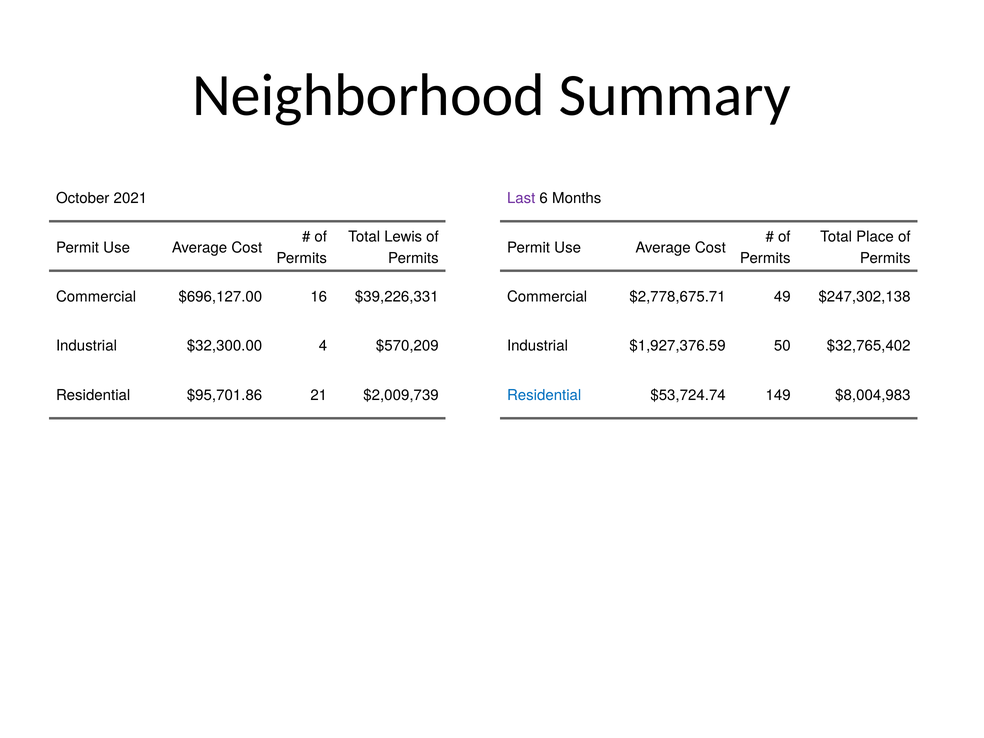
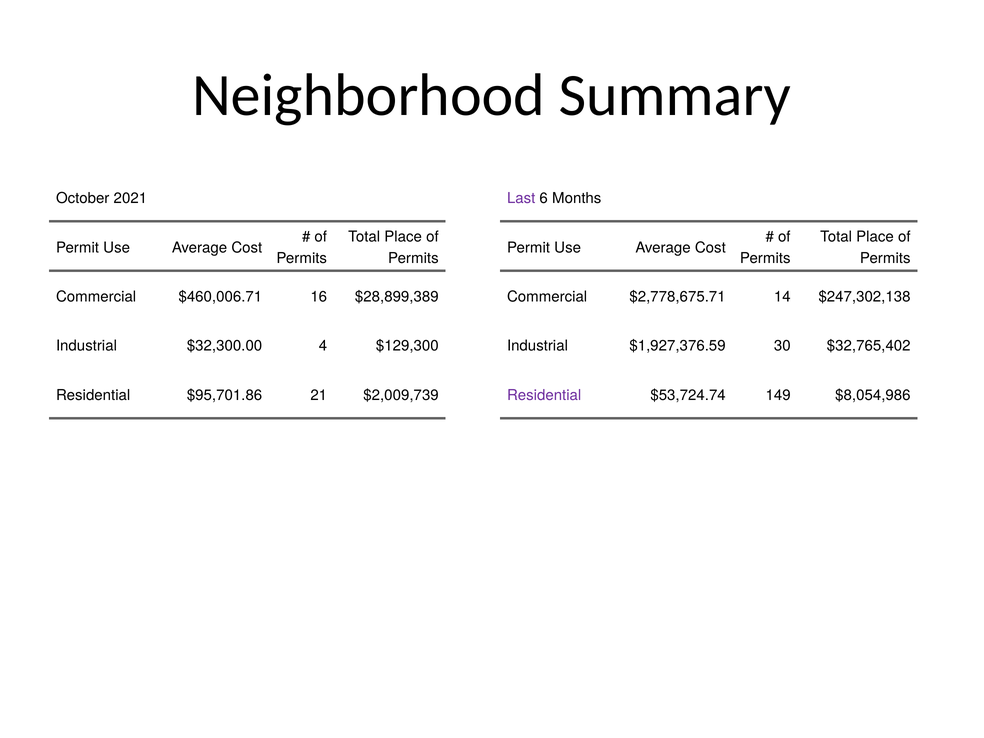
Lewis at (403, 237): Lewis -> Place
$696,127.00: $696,127.00 -> $460,006.71
$39,226,331: $39,226,331 -> $28,899,389
49: 49 -> 14
$570,209: $570,209 -> $129,300
50: 50 -> 30
Residential at (544, 395) colour: blue -> purple
$8,004,983: $8,004,983 -> $8,054,986
